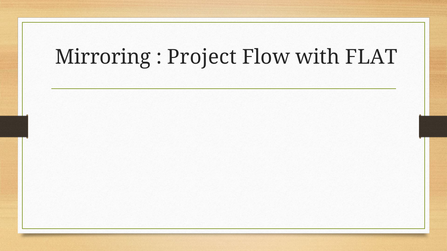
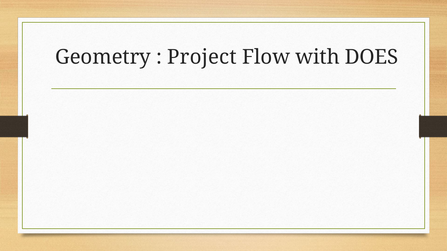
Mirroring: Mirroring -> Geometry
FLAT: FLAT -> DOES
